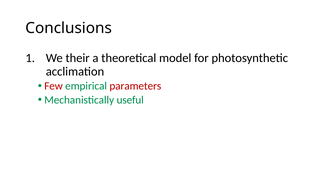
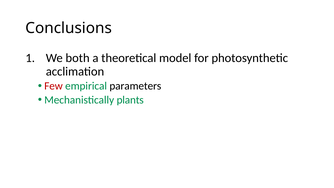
their: their -> both
parameters colour: red -> black
useful: useful -> plants
